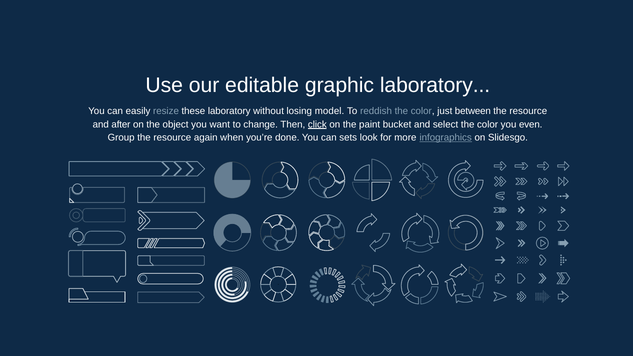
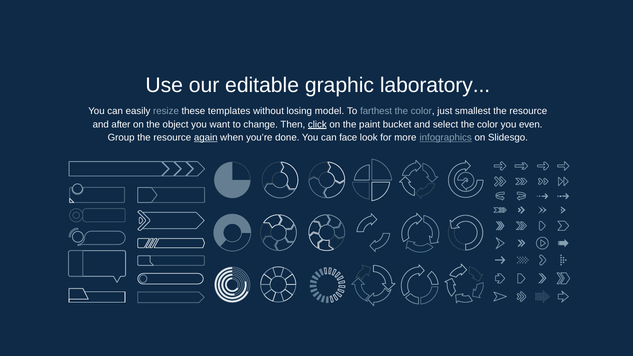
these laboratory: laboratory -> templates
reddish: reddish -> farthest
between: between -> smallest
again underline: none -> present
sets: sets -> face
